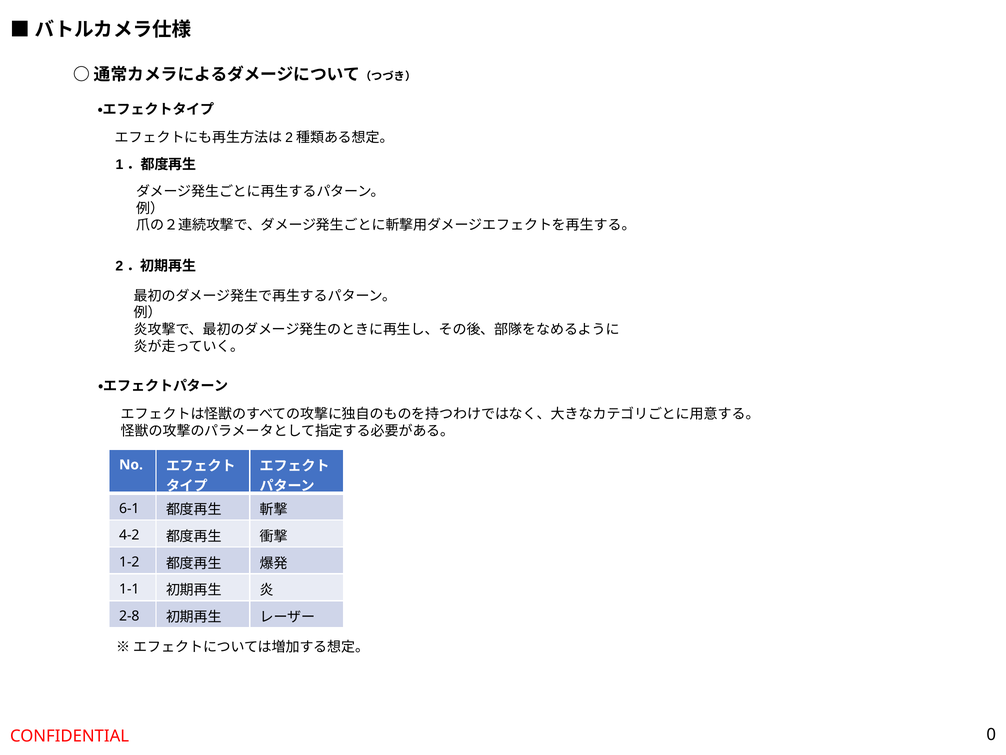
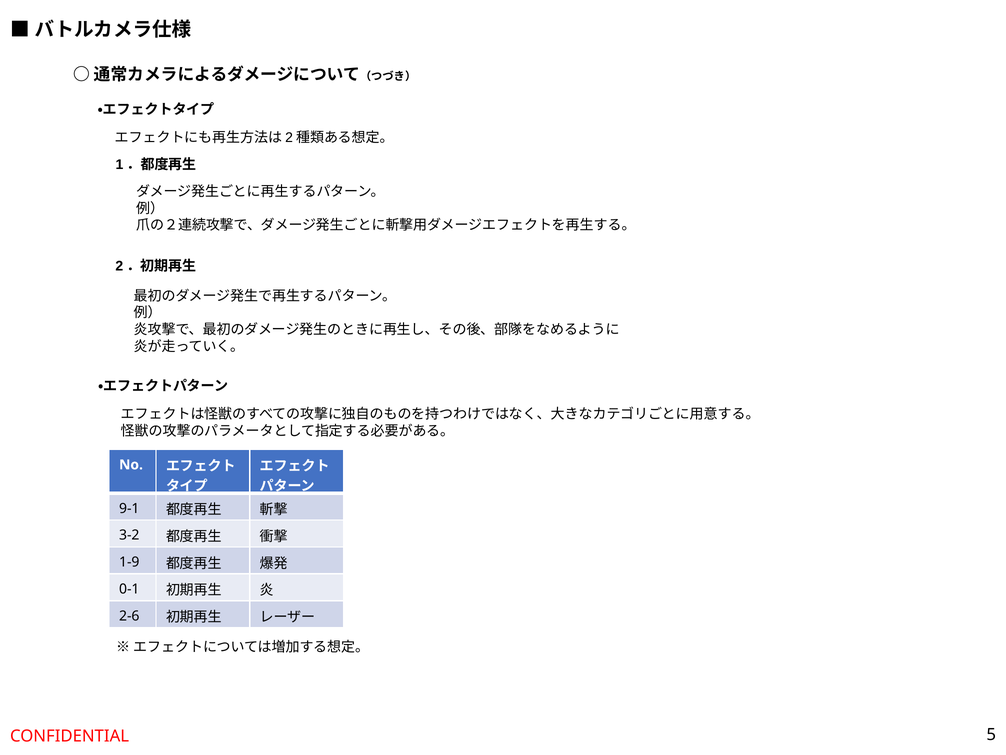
6-1: 6-1 -> 9-1
4-2: 4-2 -> 3-2
1-2: 1-2 -> 1-9
1-1: 1-1 -> 0-1
2-8: 2-8 -> 2-6
0: 0 -> 5
